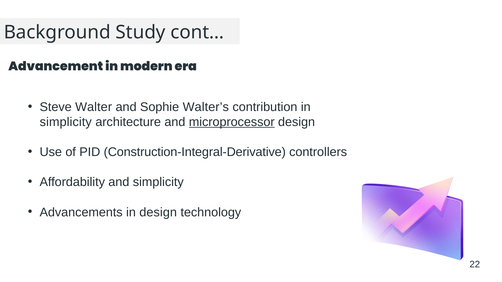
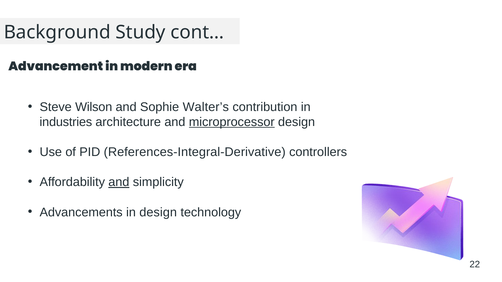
Walter: Walter -> Wilson
simplicity at (66, 122): simplicity -> industries
Construction-Integral-Derivative: Construction-Integral-Derivative -> References-Integral-Derivative
and at (119, 182) underline: none -> present
